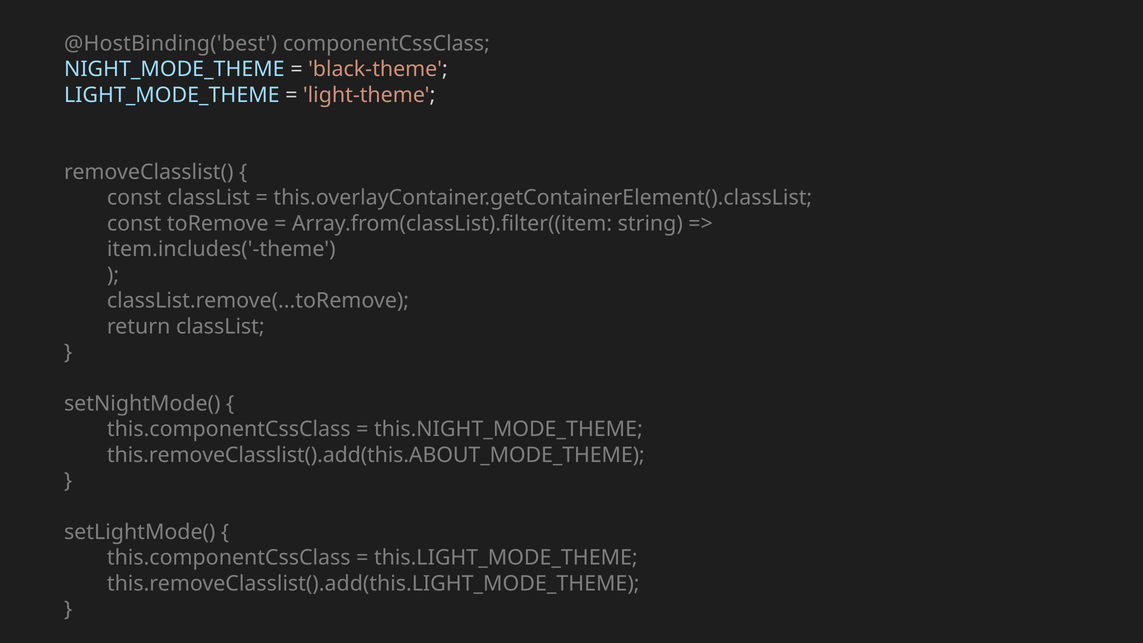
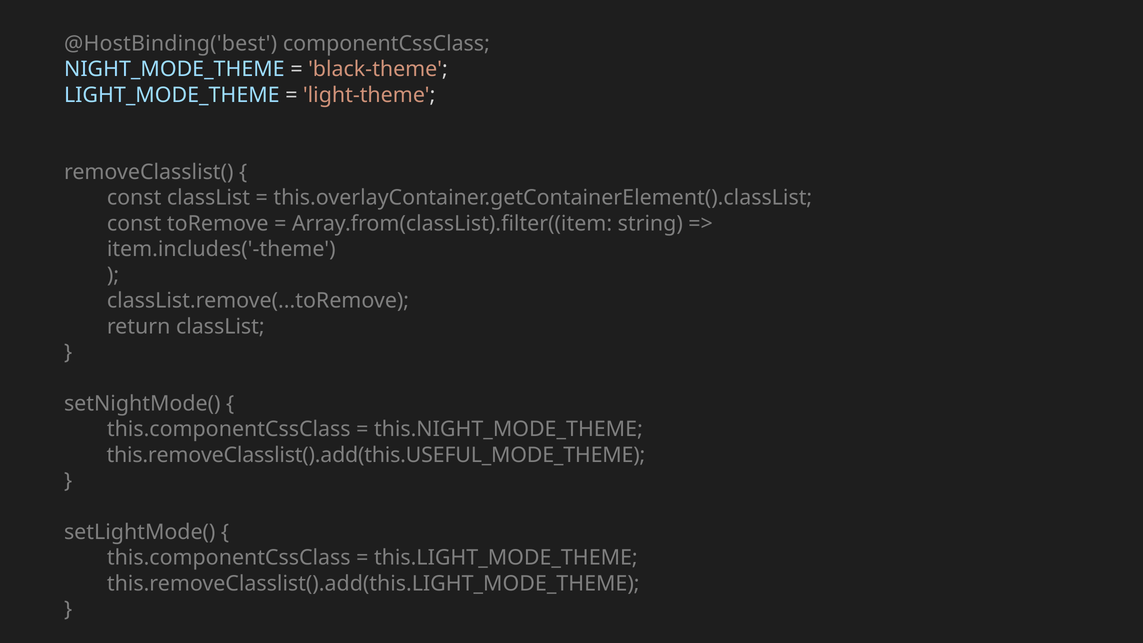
this.removeClasslist().add(this.ABOUT_MODE_THEME: this.removeClasslist().add(this.ABOUT_MODE_THEME -> this.removeClasslist().add(this.USEFUL_MODE_THEME
